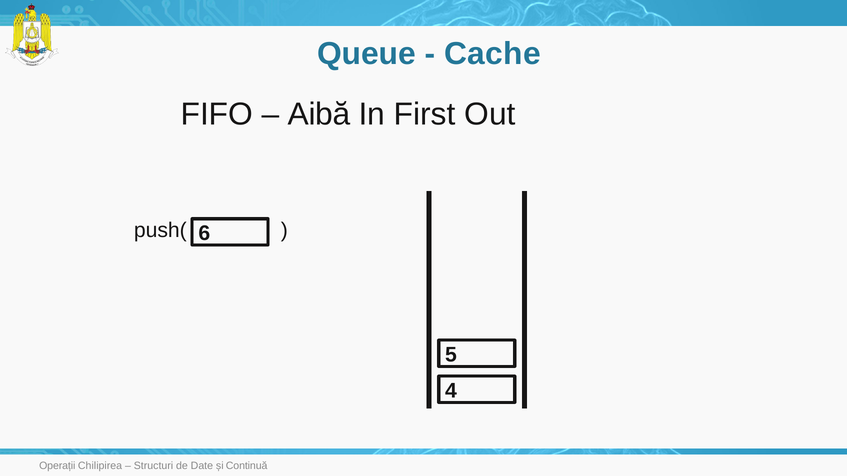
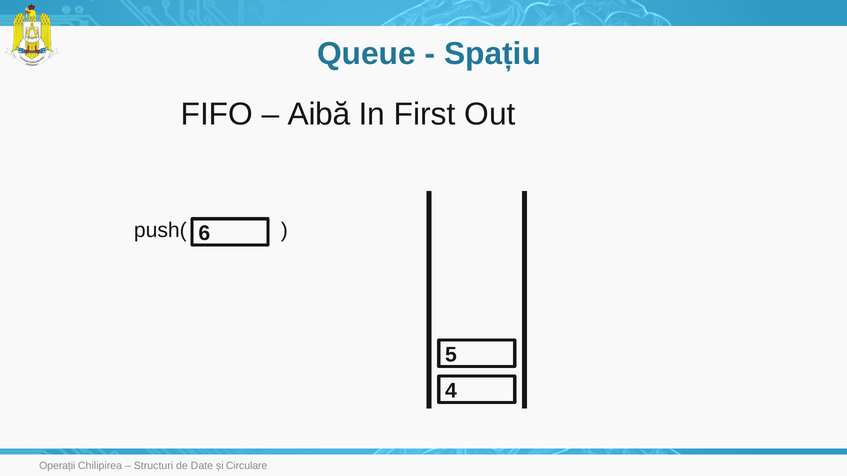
Cache: Cache -> Spațiu
Continuă: Continuă -> Circulare
